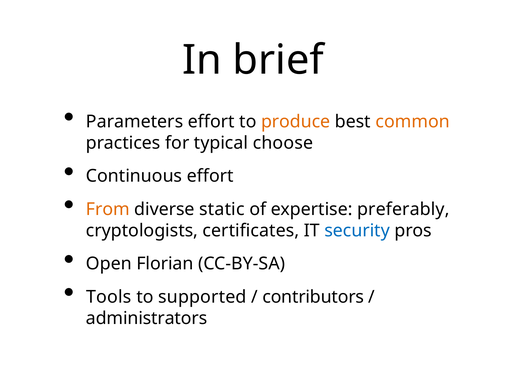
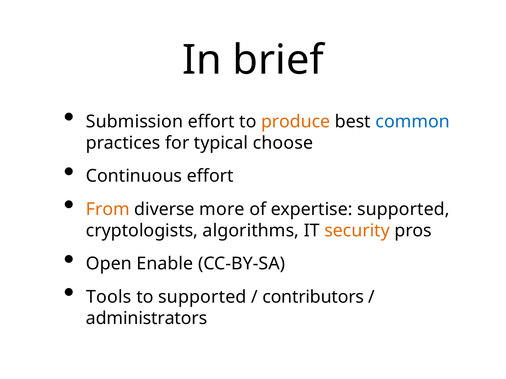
Parameters: Parameters -> Submission
common colour: orange -> blue
static: static -> more
expertise preferably: preferably -> supported
certificates: certificates -> algorithms
security colour: blue -> orange
Florian: Florian -> Enable
